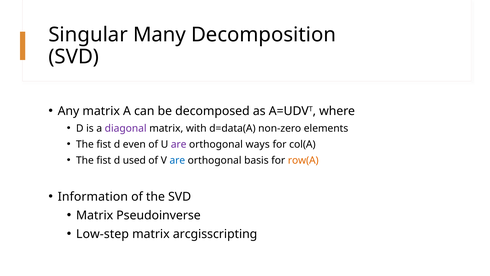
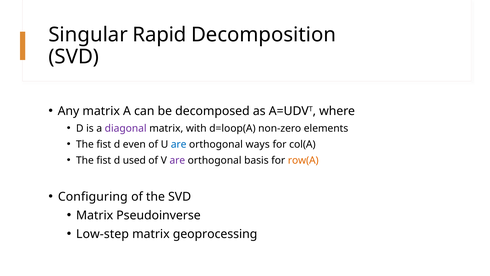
Many: Many -> Rapid
d=data(A: d=data(A -> d=loop(A
are at (179, 144) colour: purple -> blue
are at (177, 160) colour: blue -> purple
Information: Information -> Configuring
arcgisscripting: arcgisscripting -> geoprocessing
